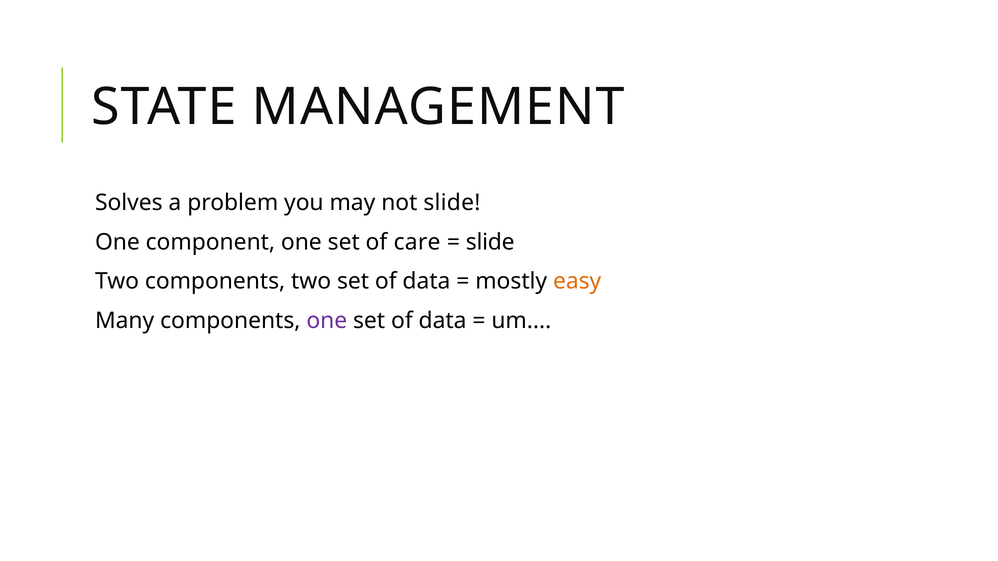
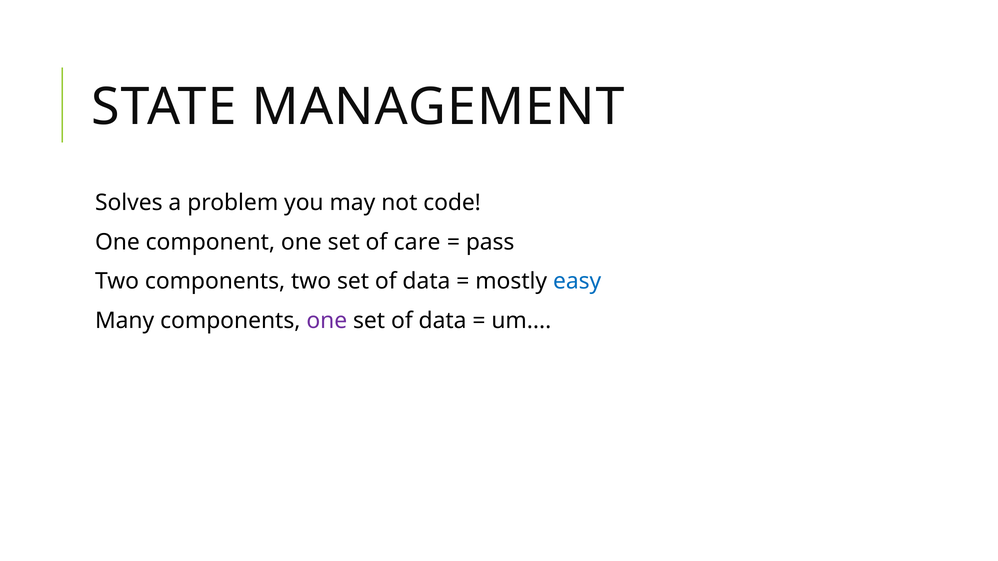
not slide: slide -> code
slide at (490, 242): slide -> pass
easy colour: orange -> blue
